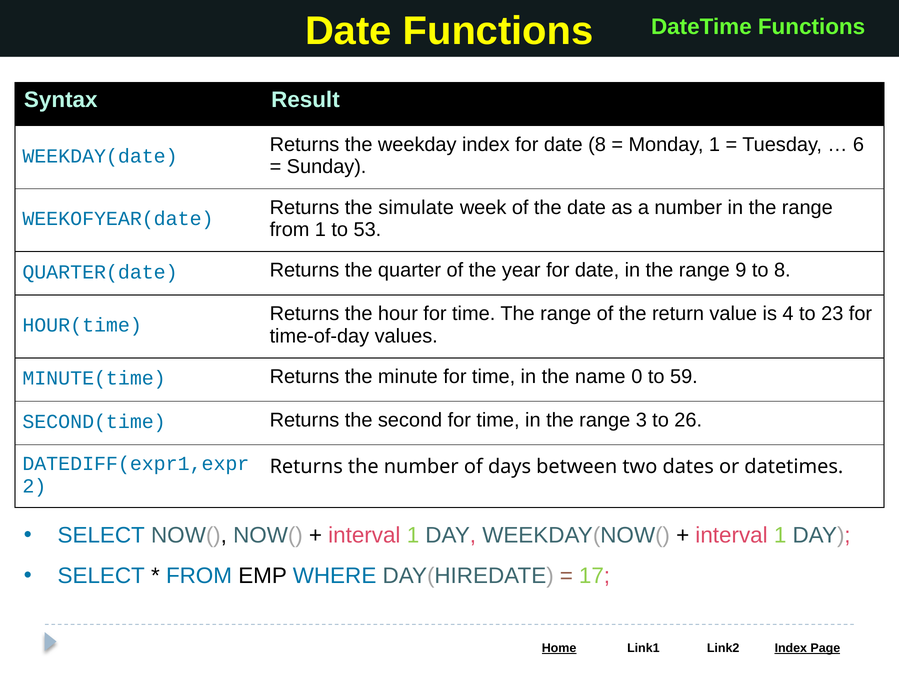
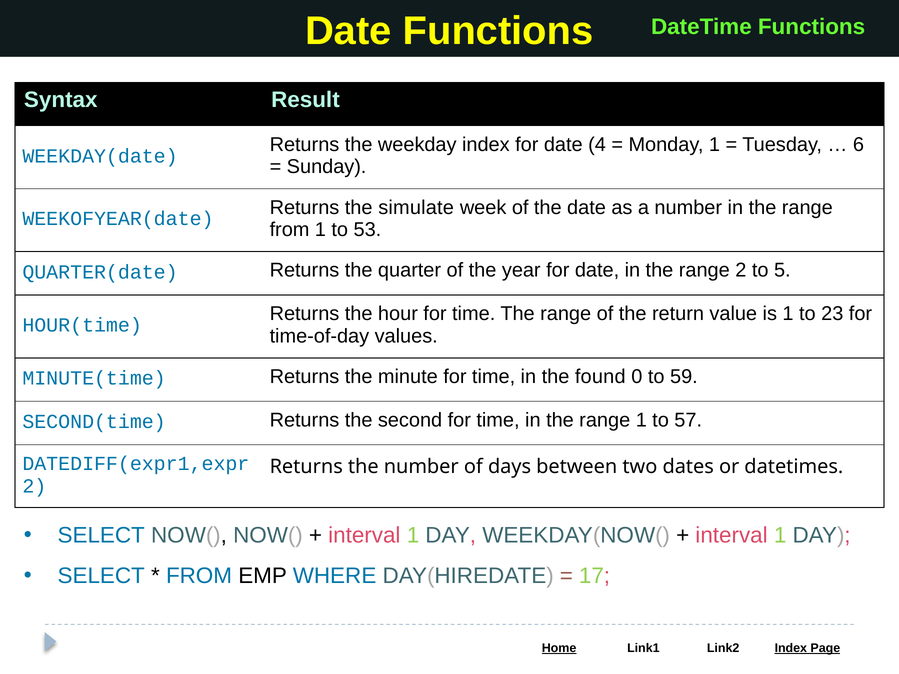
date 8: 8 -> 4
range 9: 9 -> 2
to 8: 8 -> 5
is 4: 4 -> 1
name: name -> found
range 3: 3 -> 1
26: 26 -> 57
